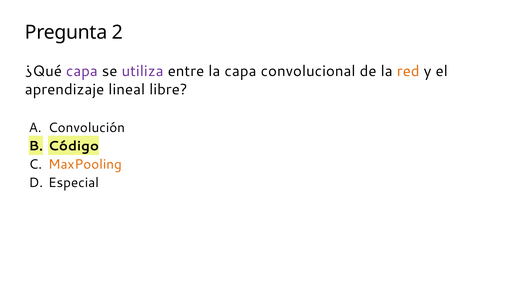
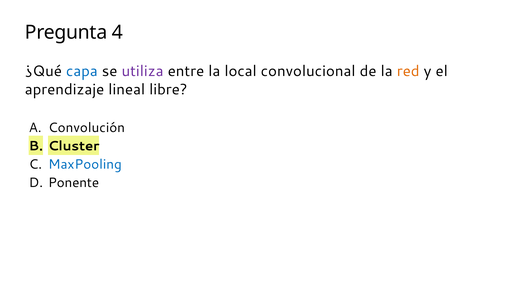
2: 2 -> 4
capa at (82, 71) colour: purple -> blue
la capa: capa -> local
Código: Código -> Cluster
MaxPooling colour: orange -> blue
Especial: Especial -> Ponente
